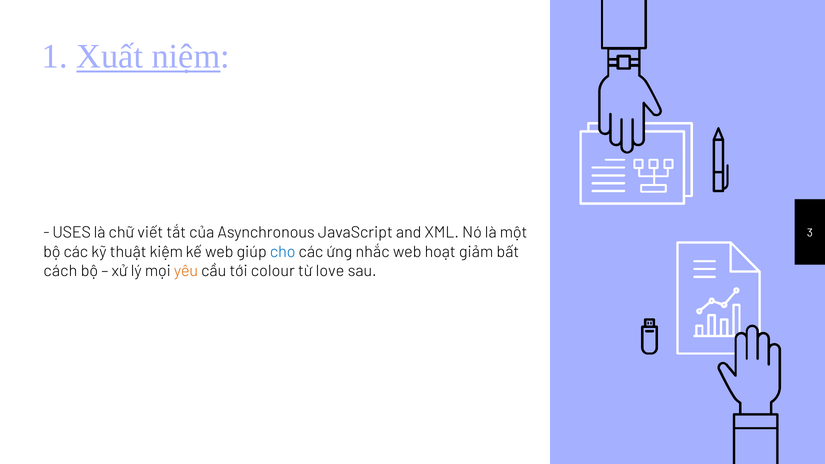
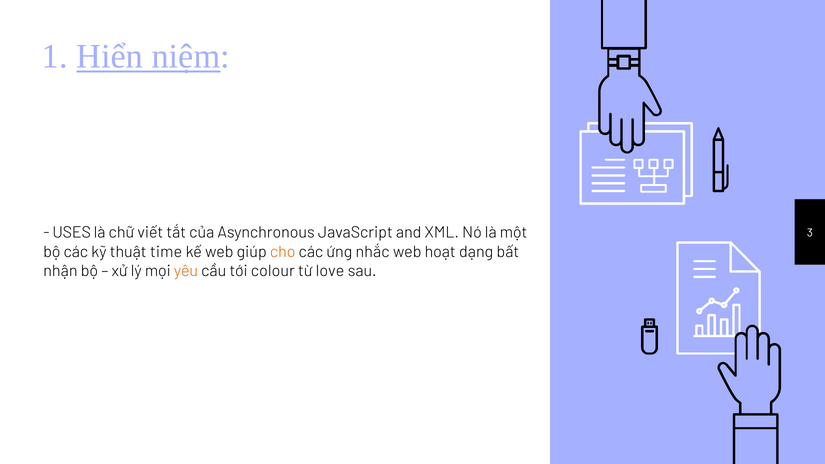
Xuất: Xuất -> Hiển
kiệm: kiệm -> time
cho colour: blue -> orange
giảm: giảm -> dạng
cách: cách -> nhận
